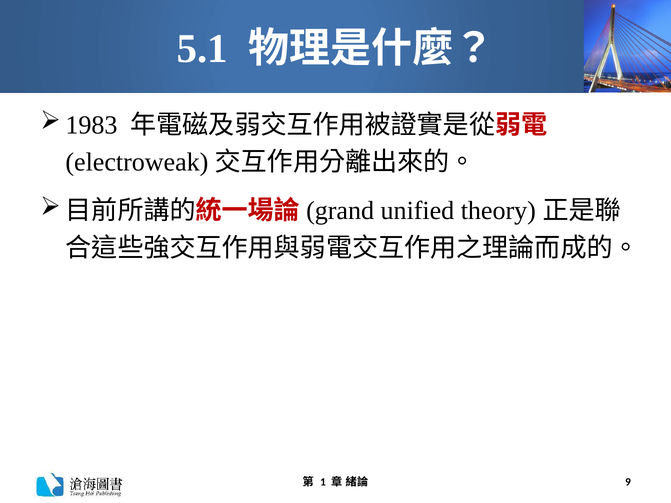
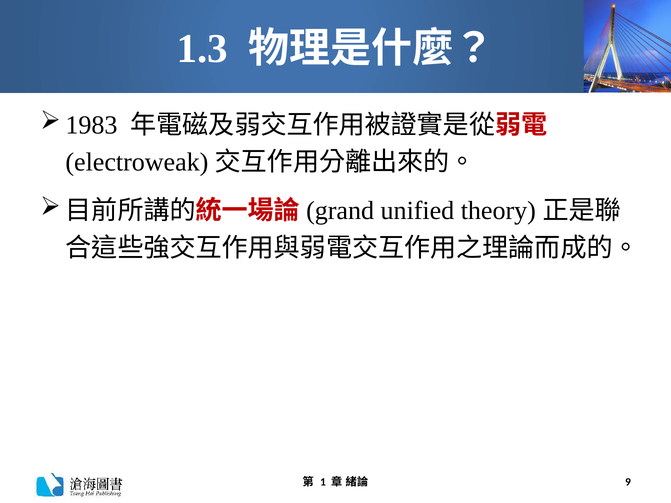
5.1: 5.1 -> 1.3
